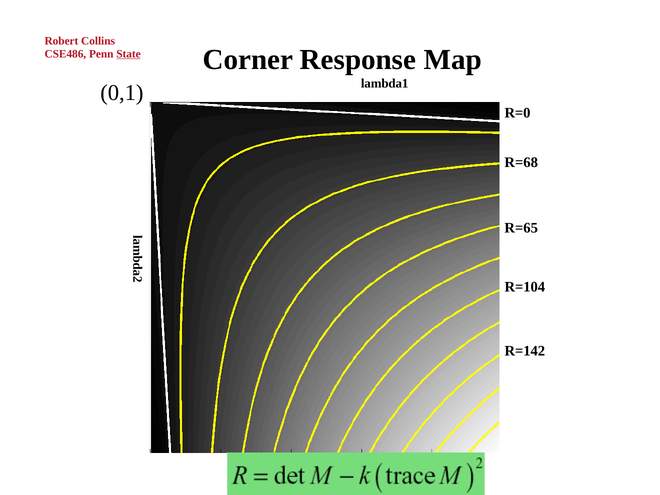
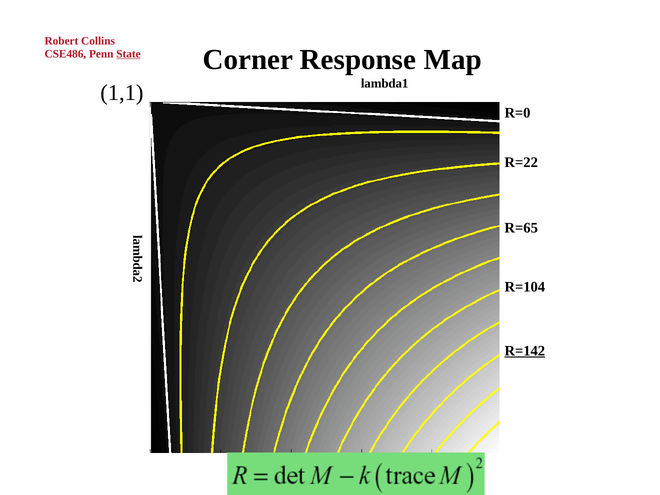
0,1: 0,1 -> 1,1
R=68: R=68 -> R=22
R=142 underline: none -> present
